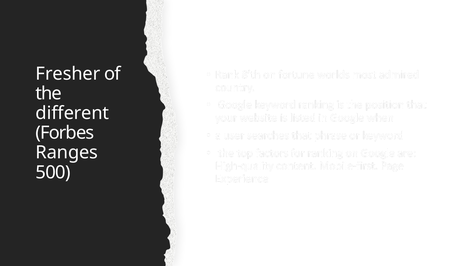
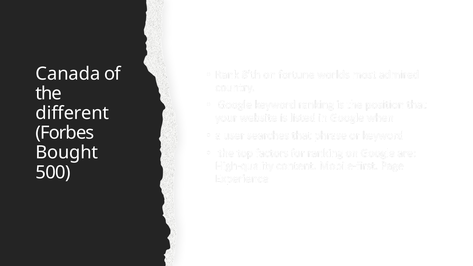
Fresher: Fresher -> Canada
Ranges: Ranges -> Bought
